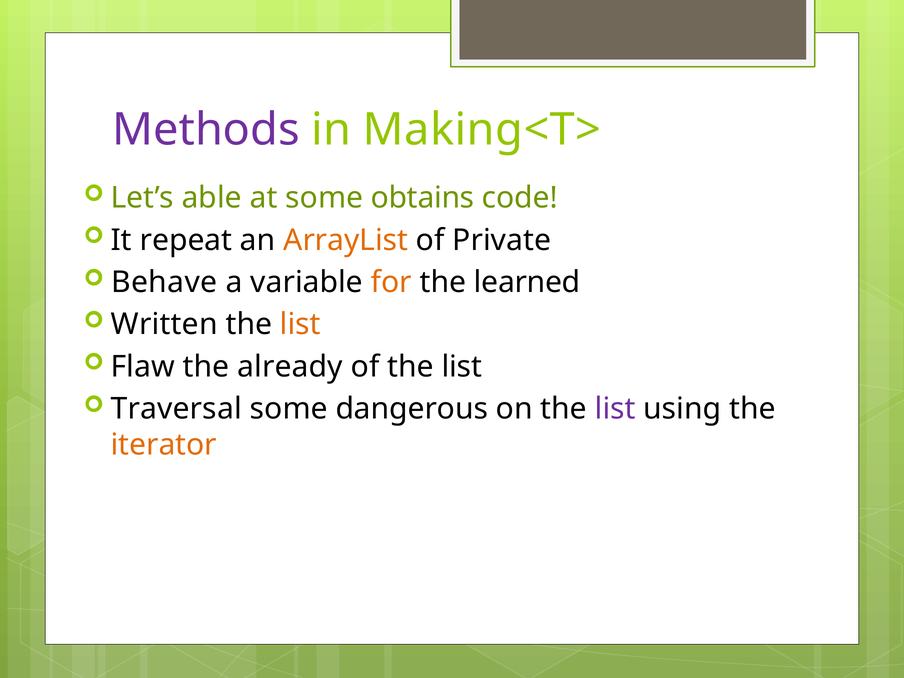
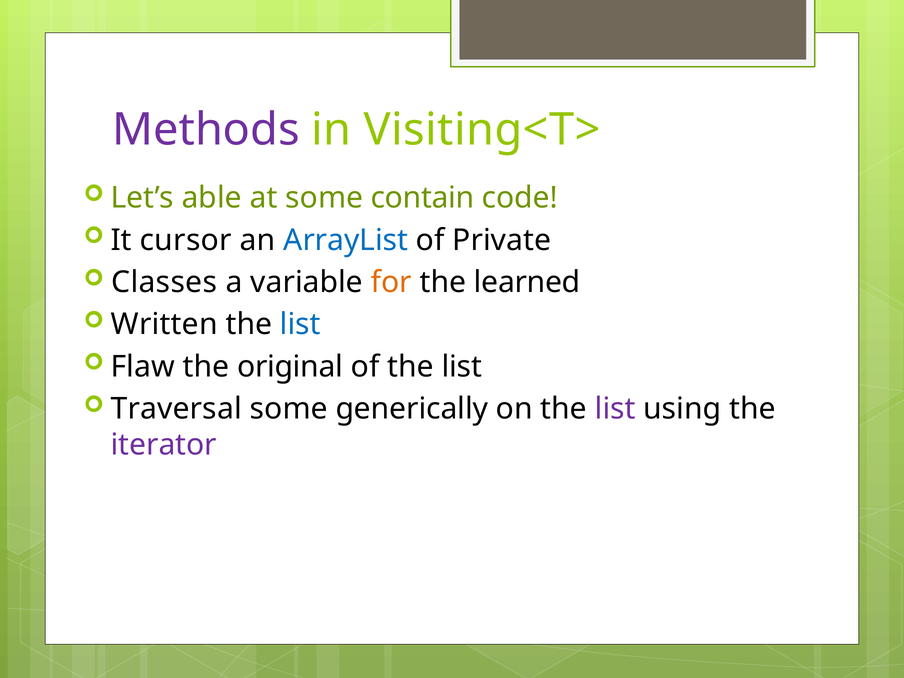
Making<T>: Making<T> -> Visiting<T>
obtains: obtains -> contain
repeat: repeat -> cursor
ArrayList colour: orange -> blue
Behave: Behave -> Classes
list at (300, 324) colour: orange -> blue
already: already -> original
dangerous: dangerous -> generically
iterator colour: orange -> purple
